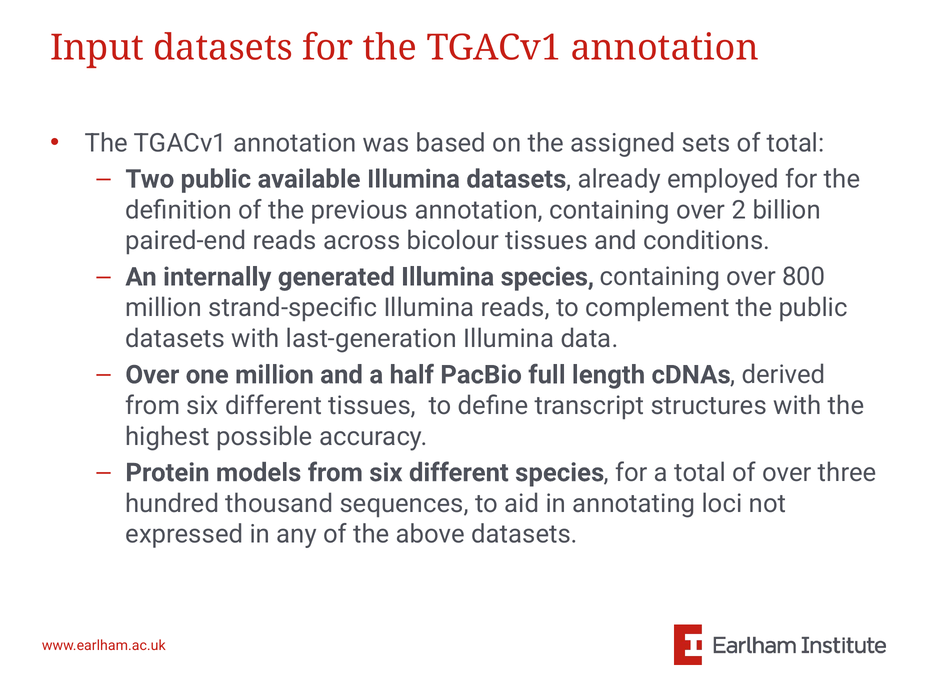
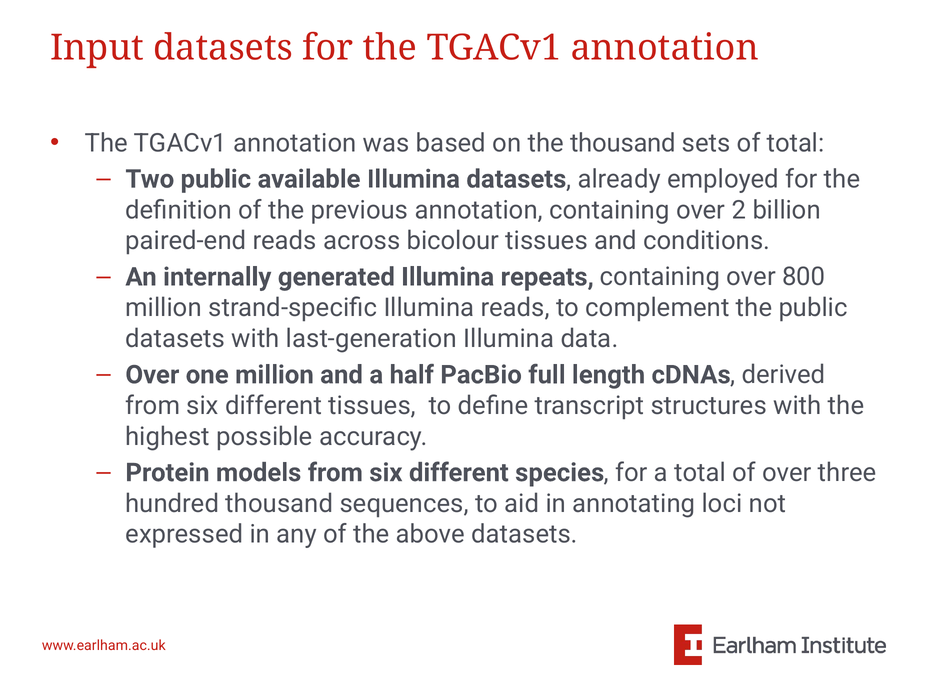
the assigned: assigned -> thousand
Illumina species: species -> repeats
